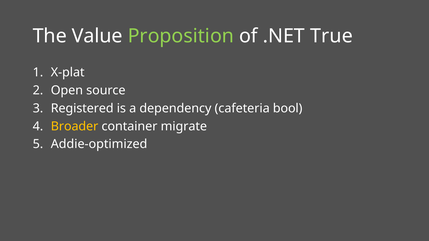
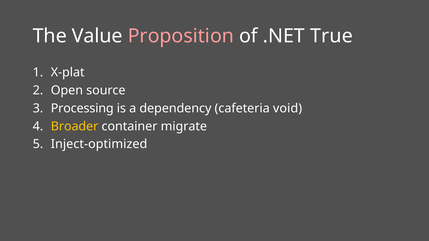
Proposition colour: light green -> pink
Registered: Registered -> Processing
bool: bool -> void
Addie-optimized: Addie-optimized -> Inject-optimized
